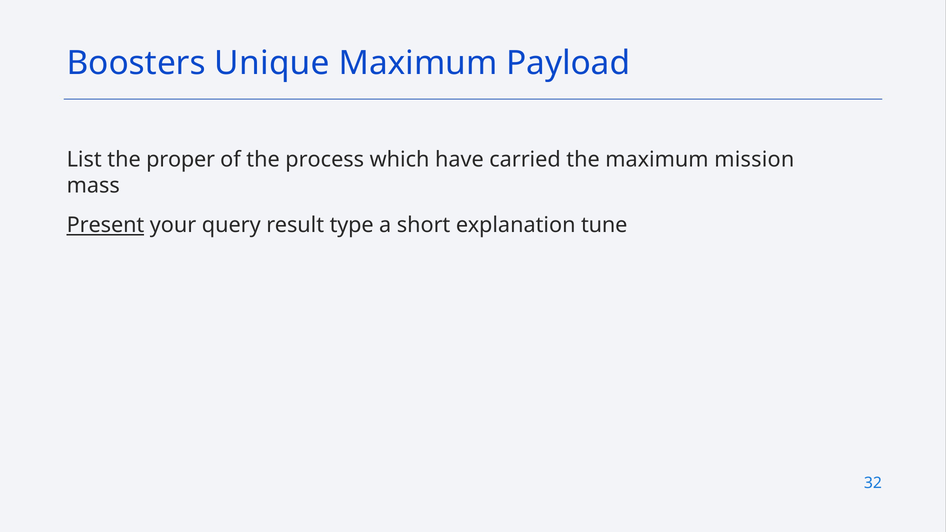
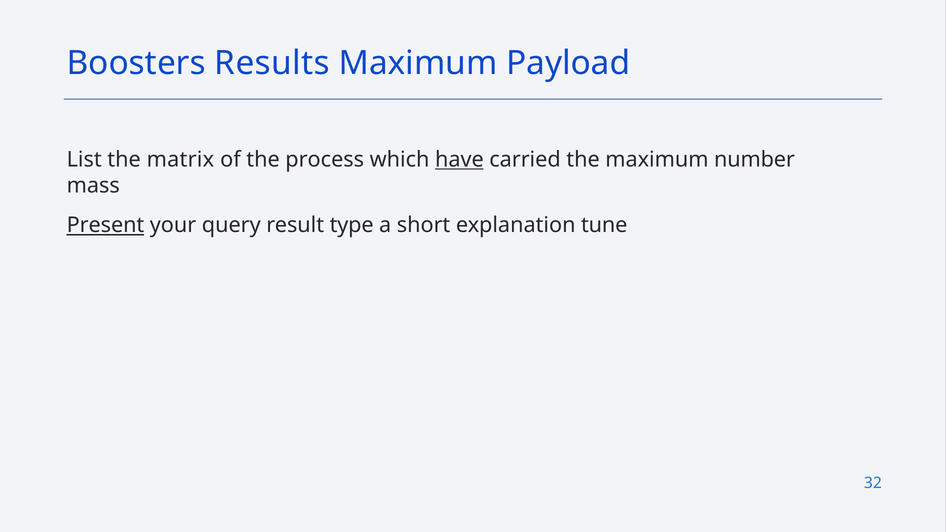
Unique: Unique -> Results
proper: proper -> matrix
have underline: none -> present
mission: mission -> number
